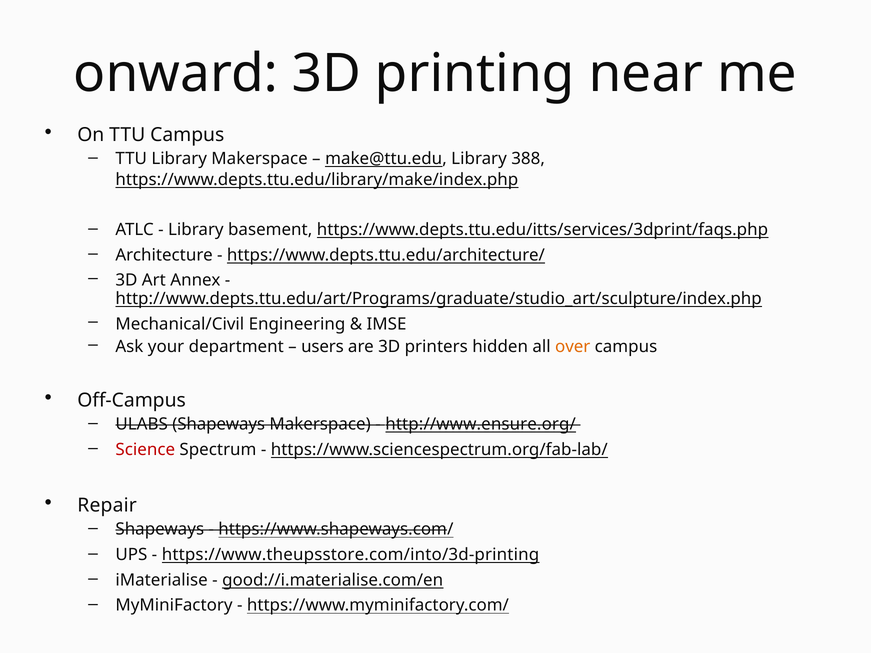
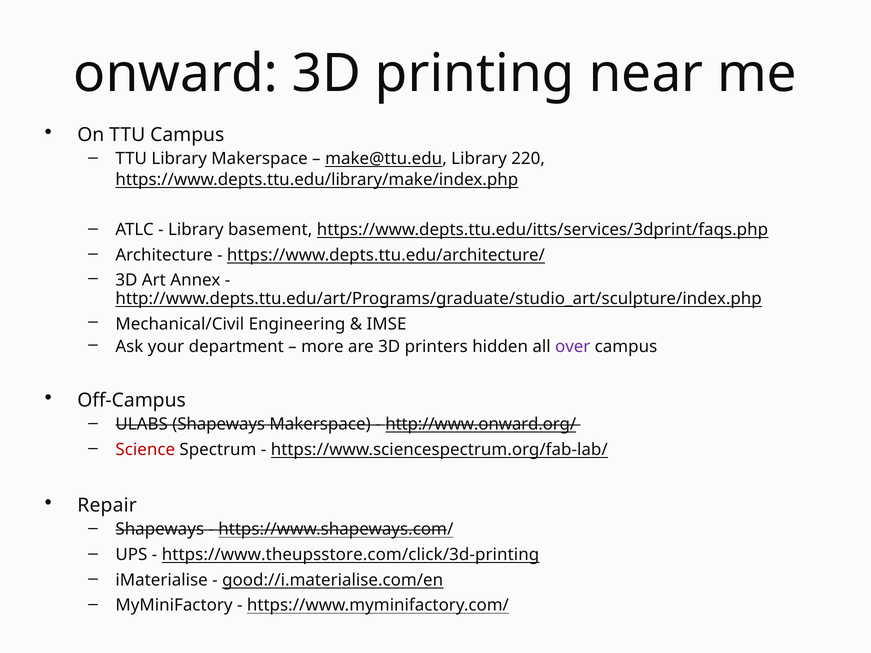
388: 388 -> 220
users: users -> more
over colour: orange -> purple
http://www.ensure.org/: http://www.ensure.org/ -> http://www.onward.org/
https://www.theupsstore.com/into/3d-printing: https://www.theupsstore.com/into/3d-printing -> https://www.theupsstore.com/click/3d-printing
